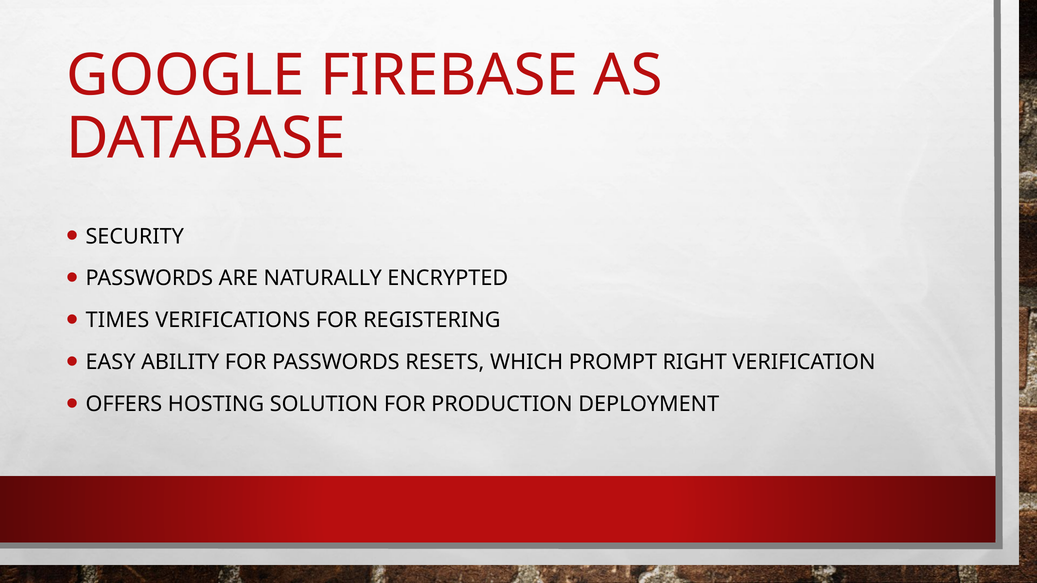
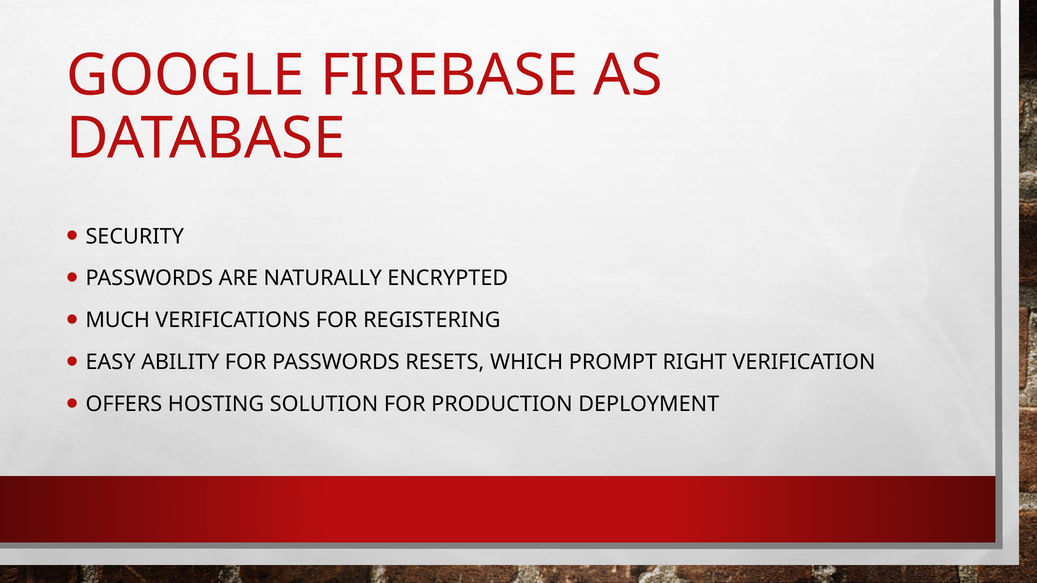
TIMES: TIMES -> MUCH
